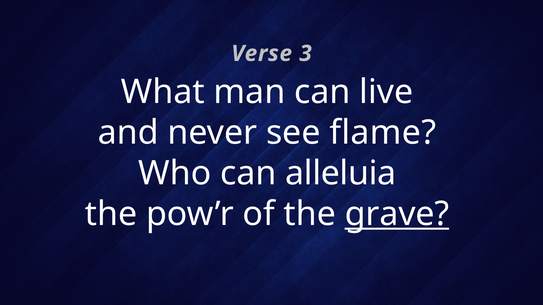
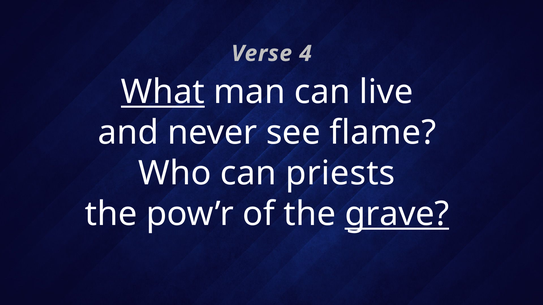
3: 3 -> 4
What underline: none -> present
alleluia: alleluia -> priests
